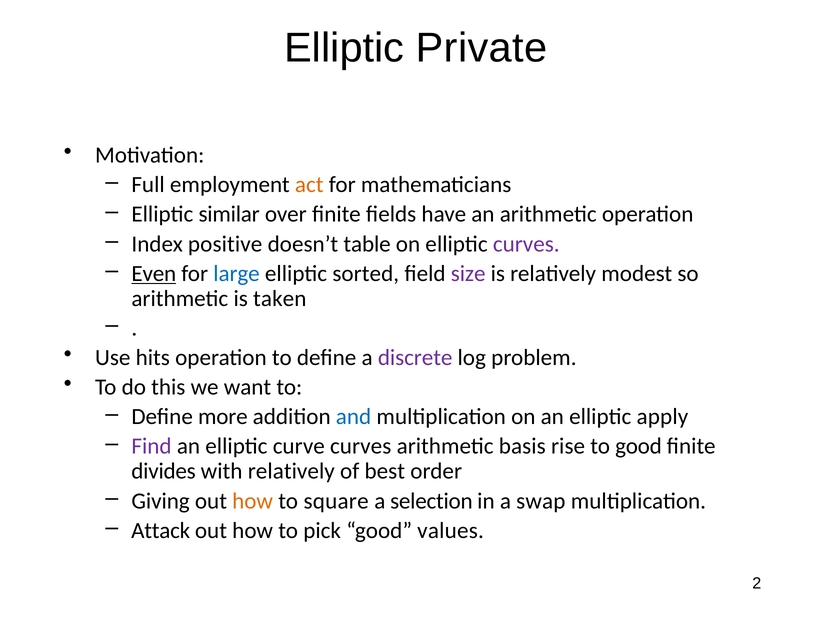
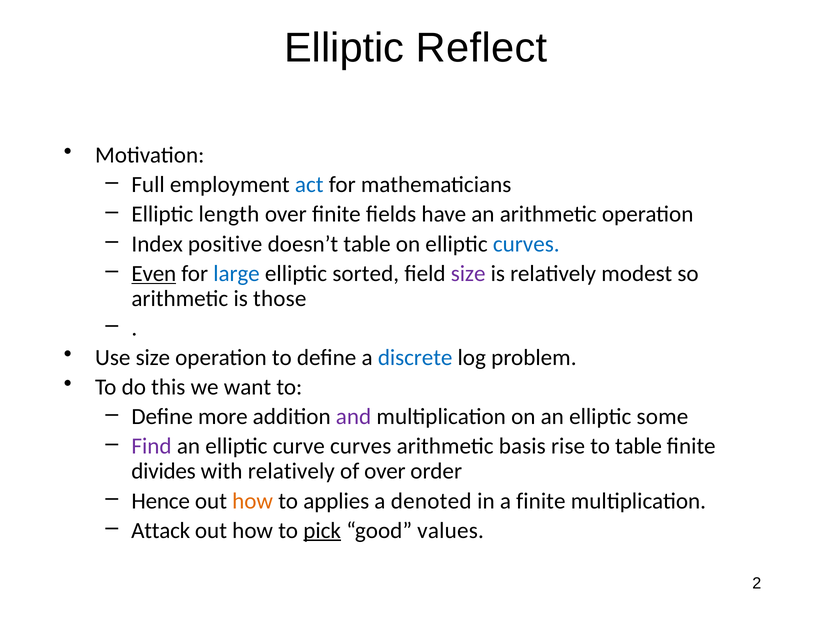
Private: Private -> Reflect
act colour: orange -> blue
similar: similar -> length
curves at (526, 244) colour: purple -> blue
taken: taken -> those
Use hits: hits -> size
discrete colour: purple -> blue
and colour: blue -> purple
apply: apply -> some
to good: good -> table
of best: best -> over
Giving: Giving -> Hence
square: square -> applies
selection: selection -> denoted
a swap: swap -> finite
pick underline: none -> present
